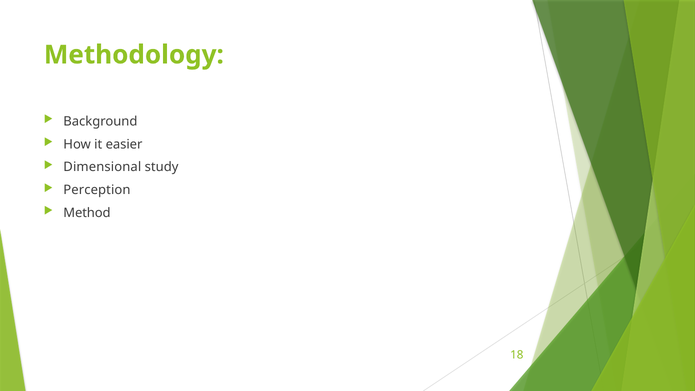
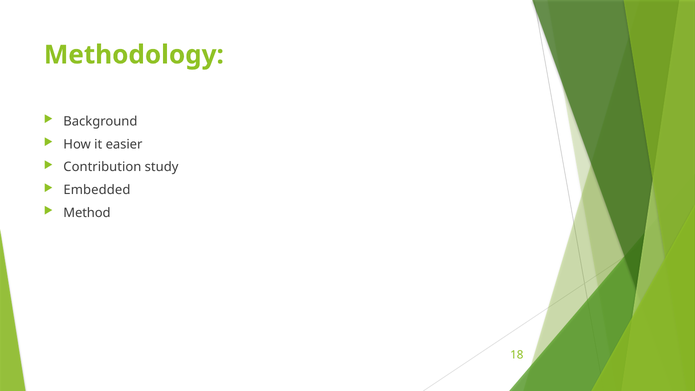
Dimensional: Dimensional -> Contribution
Perception: Perception -> Embedded
